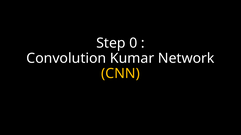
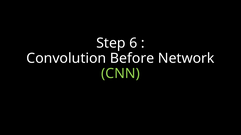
0: 0 -> 6
Kumar: Kumar -> Before
CNN colour: yellow -> light green
